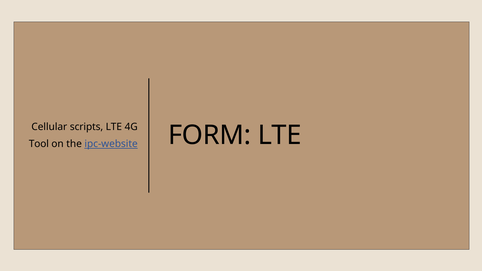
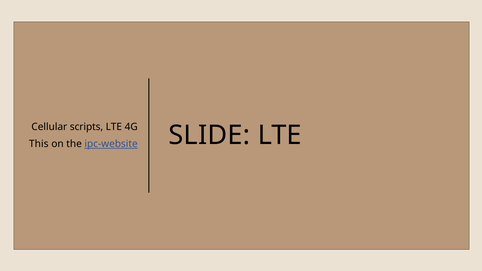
Tool: Tool -> This
FORM: FORM -> SLIDE
